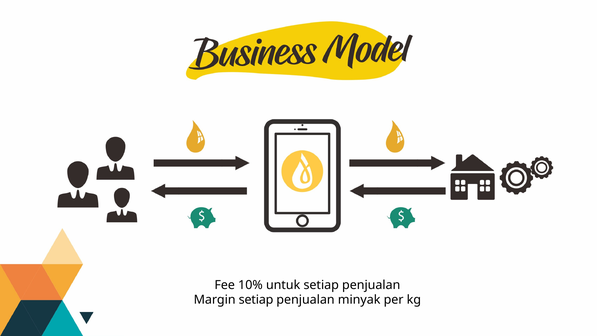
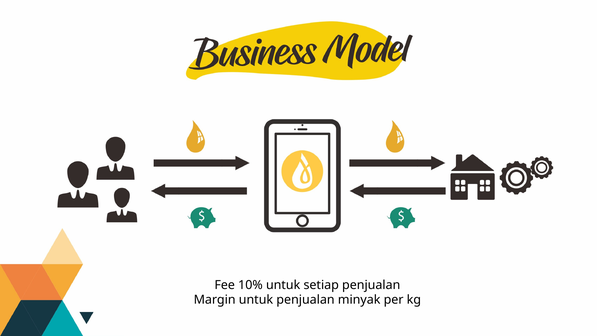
Margin setiap: setiap -> untuk
